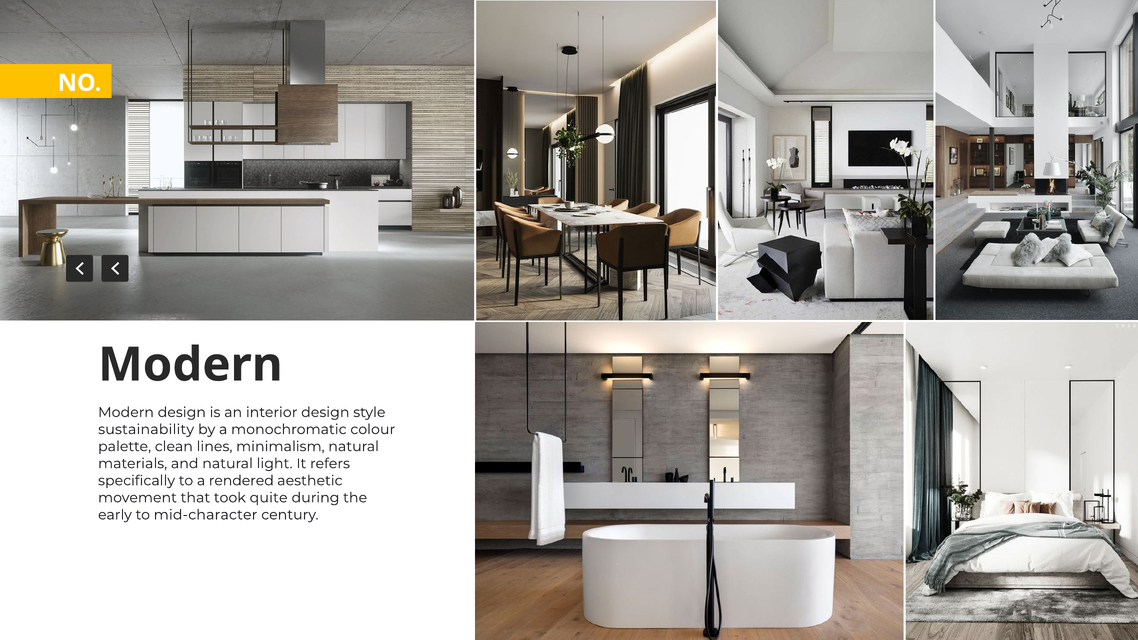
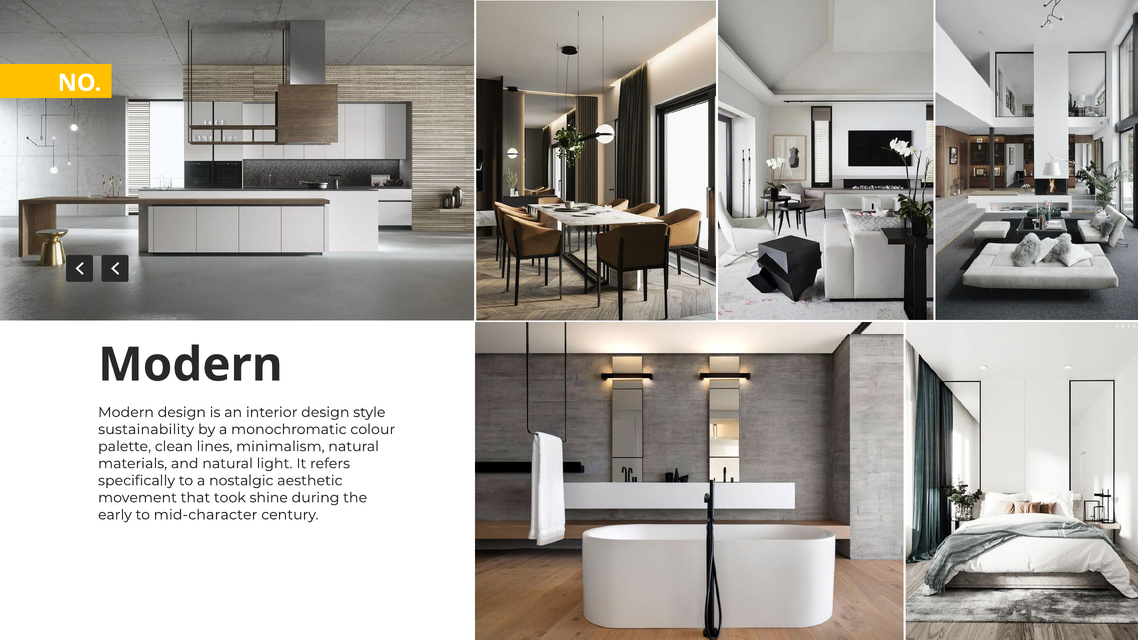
rendered: rendered -> nostalgic
quite: quite -> shine
